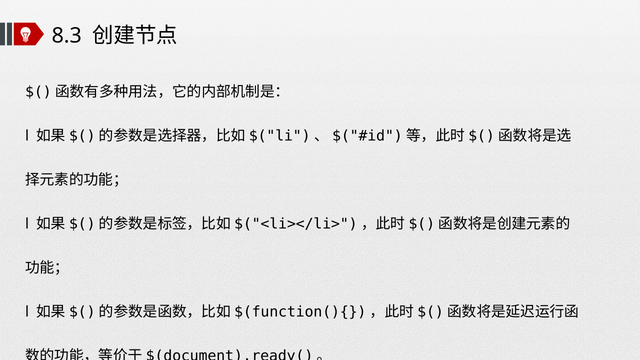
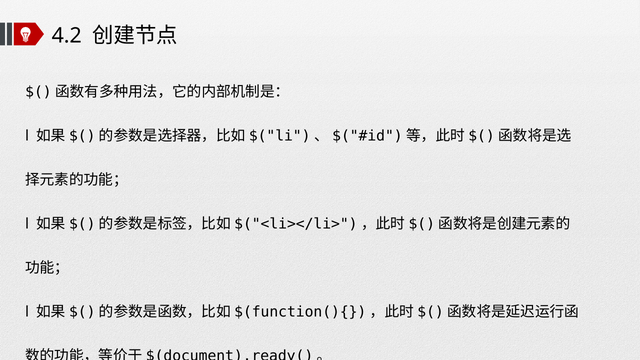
8.3: 8.3 -> 4.2
